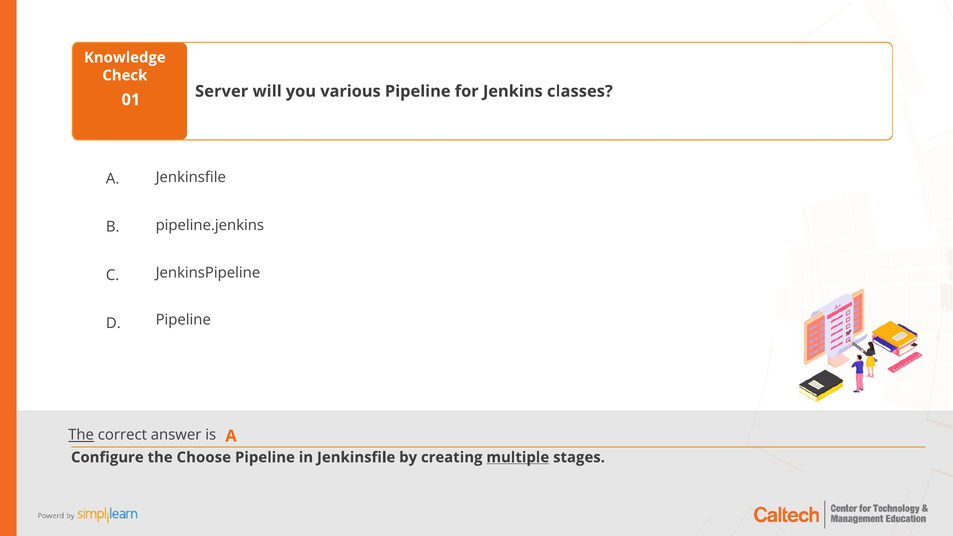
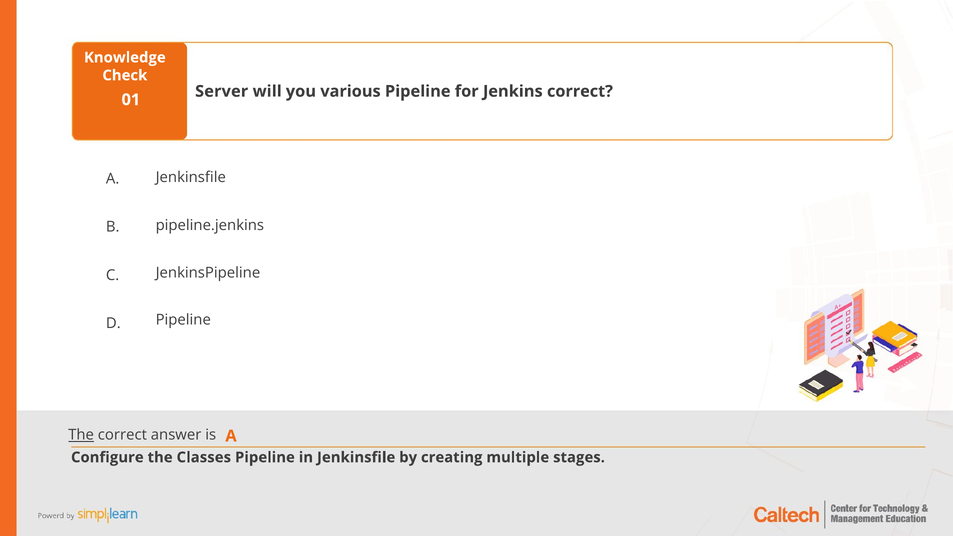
Jenkins classes: classes -> correct
Choose: Choose -> Classes
multiple underline: present -> none
